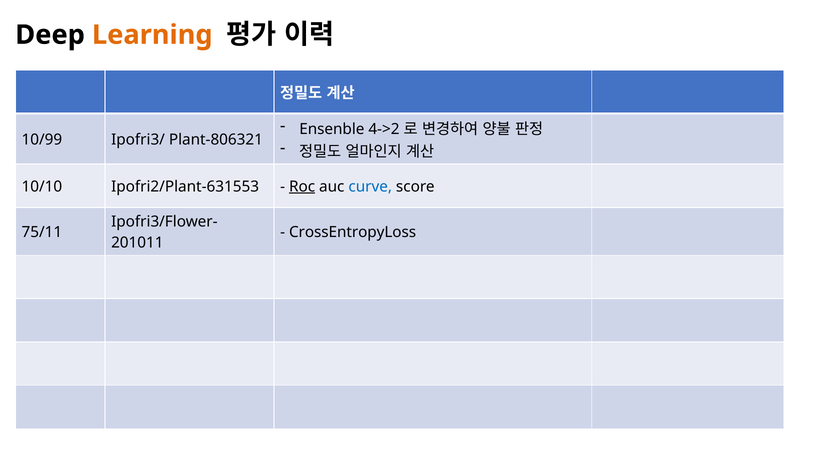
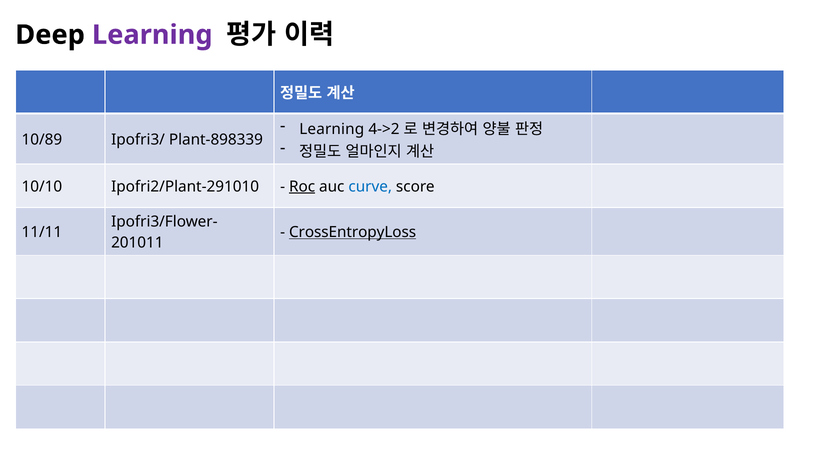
Learning at (152, 35) colour: orange -> purple
Ensenble at (332, 129): Ensenble -> Learning
10/99: 10/99 -> 10/89
Plant-806321: Plant-806321 -> Plant-898339
Ipofri2/Plant-631553: Ipofri2/Plant-631553 -> Ipofri2/Plant-291010
75/11: 75/11 -> 11/11
CrossEntropyLoss underline: none -> present
